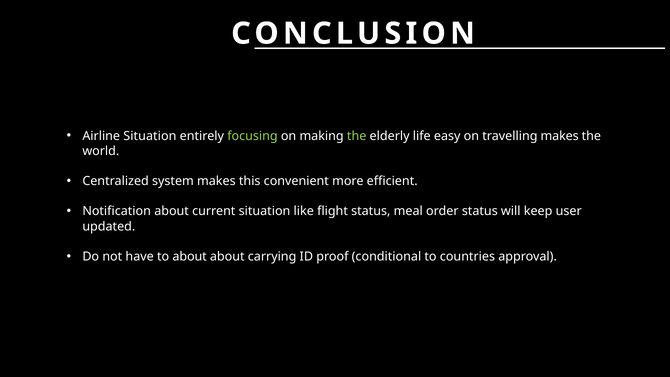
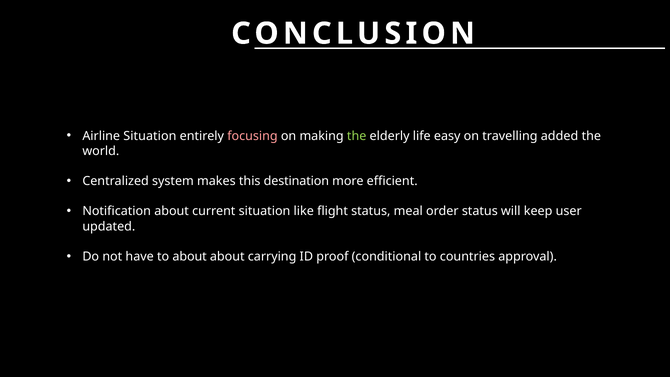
focusing colour: light green -> pink
travelling makes: makes -> added
convenient: convenient -> destination
